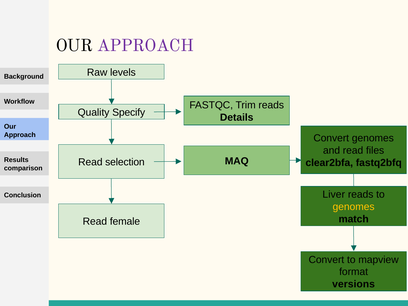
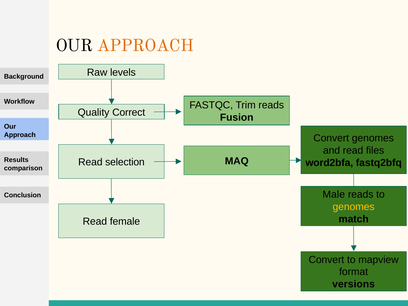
APPROACH at (145, 46) colour: purple -> orange
Specify: Specify -> Correct
Details: Details -> Fusion
clear2bfa: clear2bfa -> word2bfa
Liver: Liver -> Male
